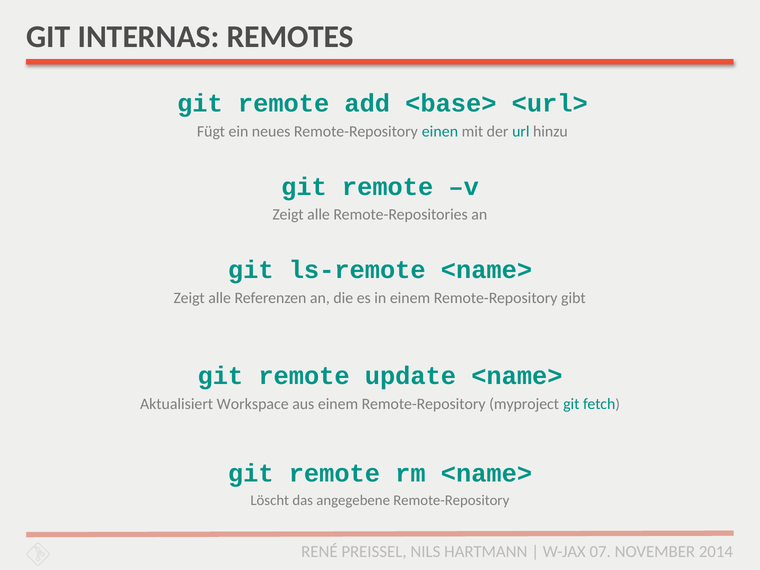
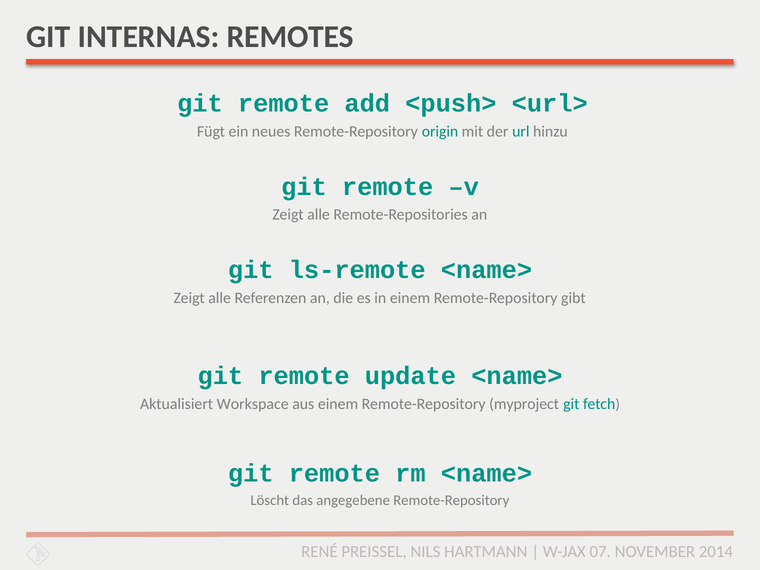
<base>: <base> -> <push>
einen: einen -> origin
